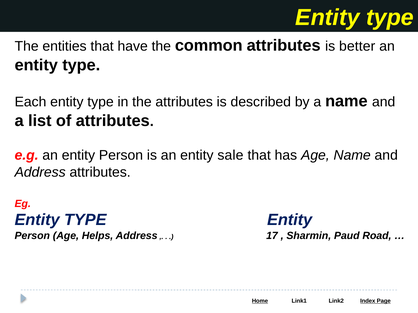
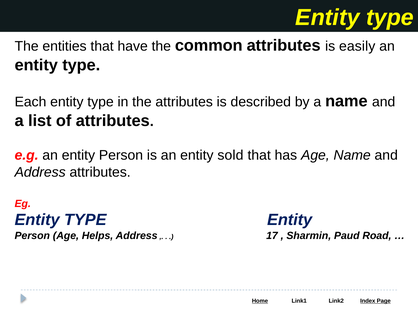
better: better -> easily
sale: sale -> sold
